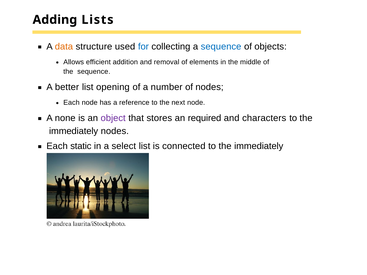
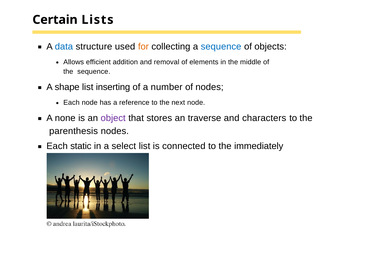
Adding: Adding -> Certain
data colour: orange -> blue
for colour: blue -> orange
better: better -> shape
opening: opening -> inserting
required: required -> traverse
immediately at (74, 131): immediately -> parenthesis
